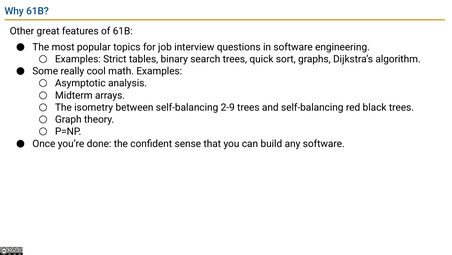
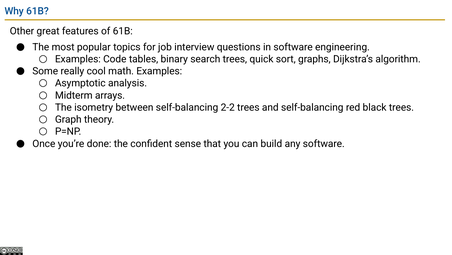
Strict: Strict -> Code
2-9: 2-9 -> 2-2
